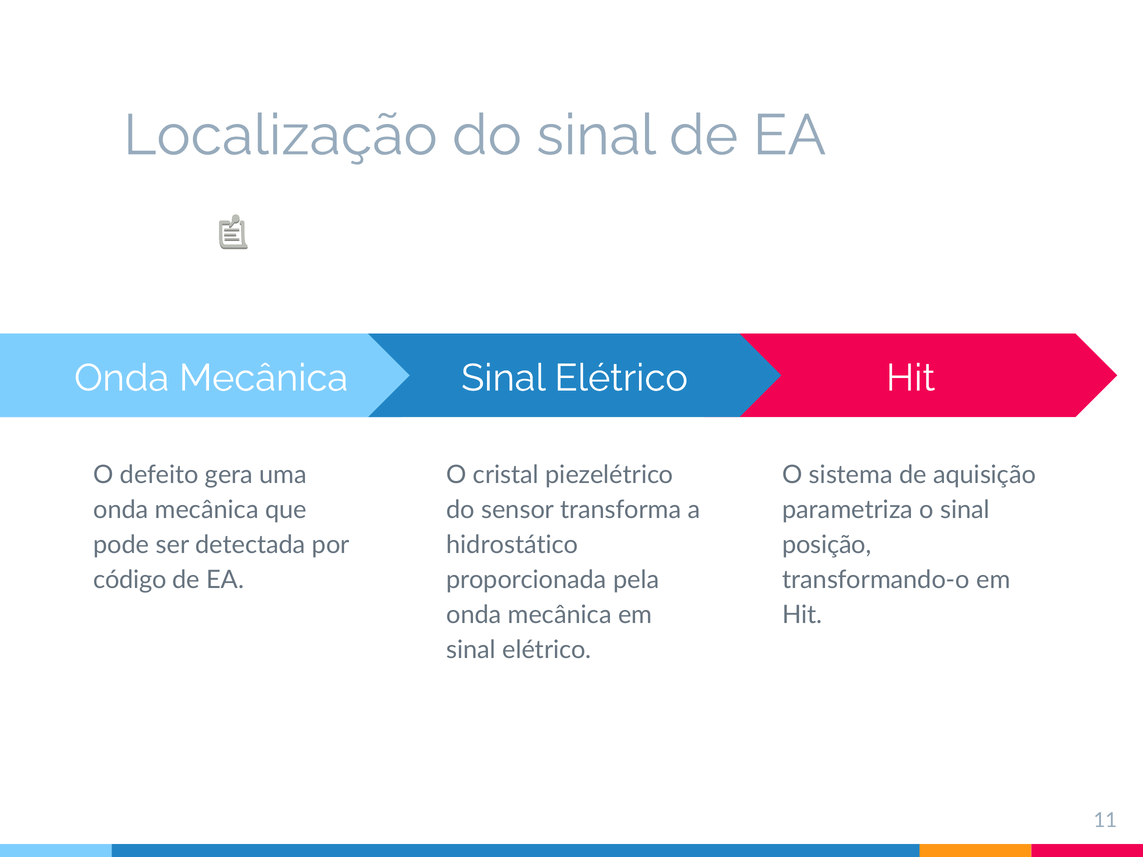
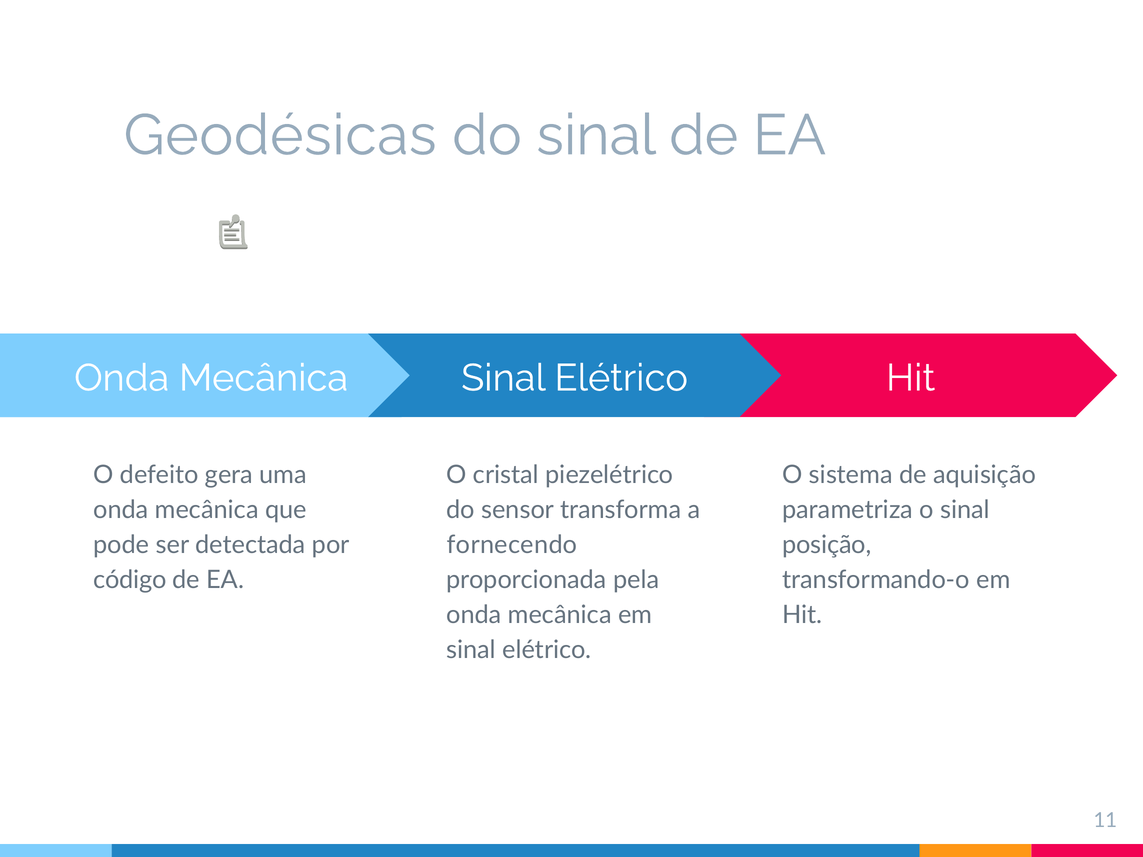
Localização: Localização -> Geodésicas
hidrostático: hidrostático -> fornecendo
